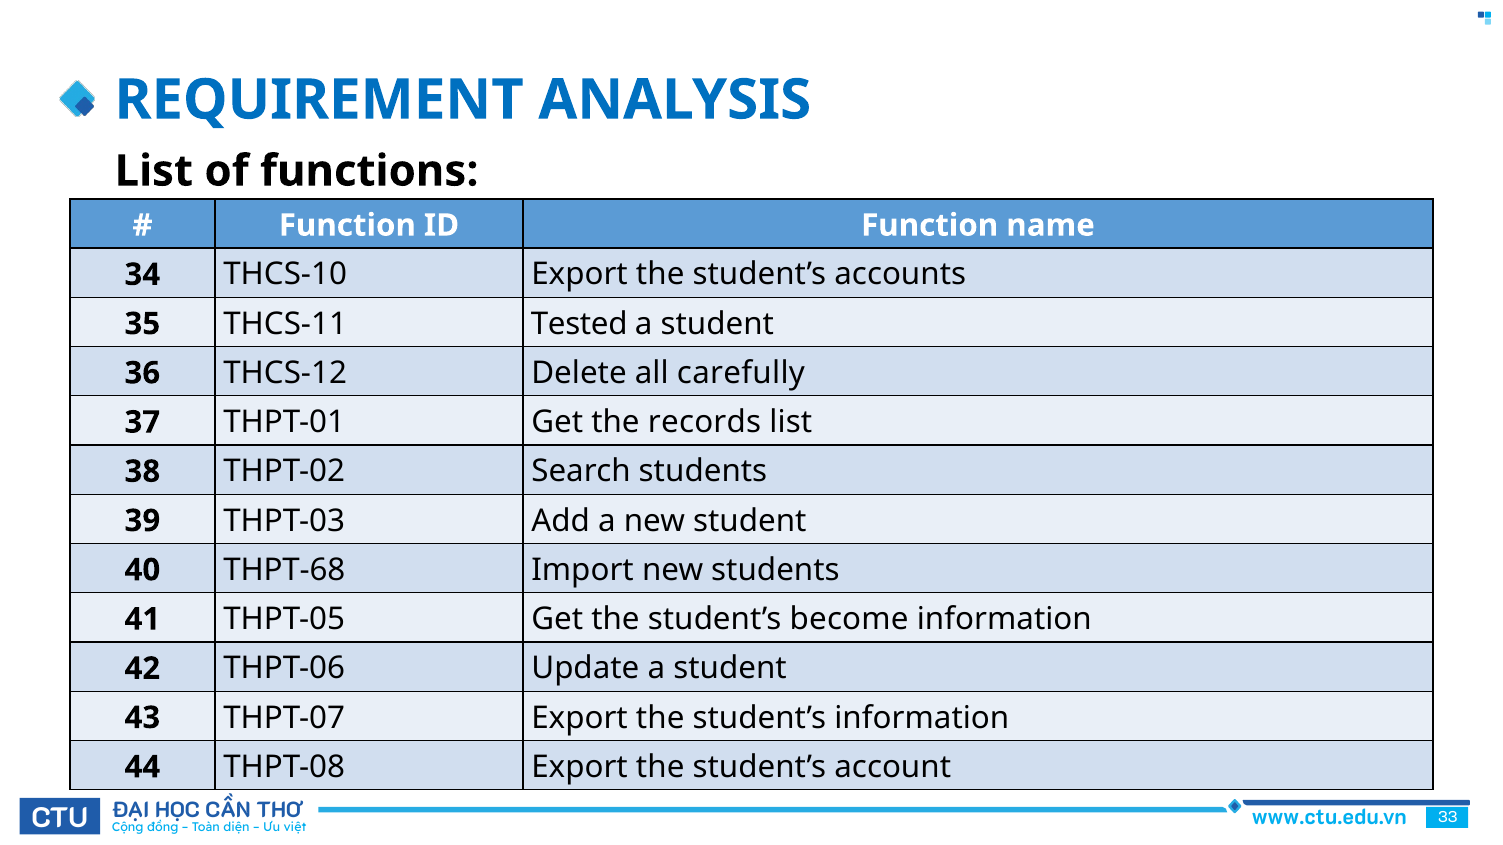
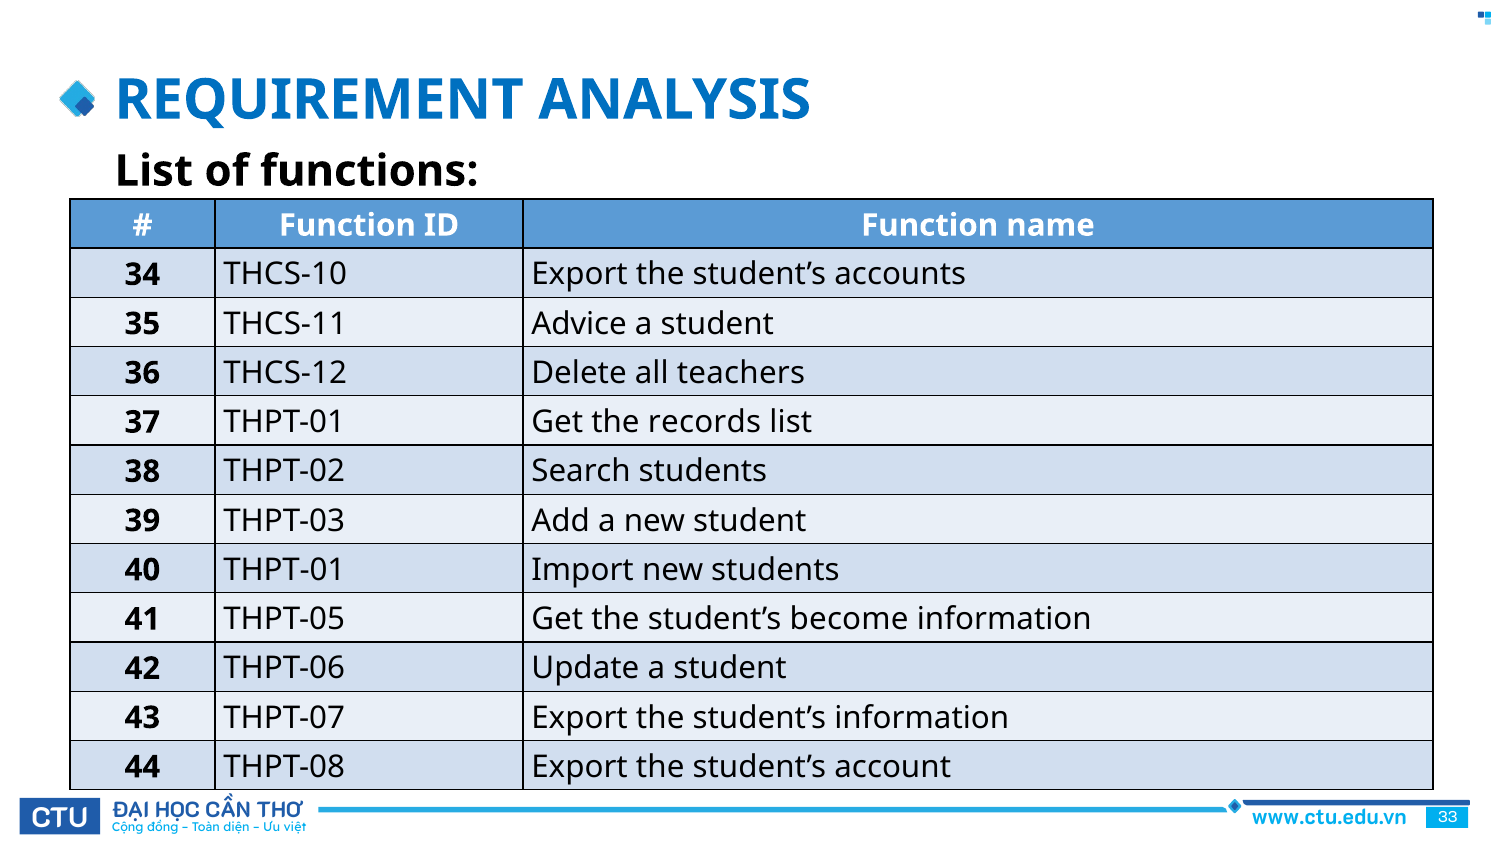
Tested: Tested -> Advice
carefully: carefully -> teachers
THPT-68 at (284, 570): THPT-68 -> THPT-01
